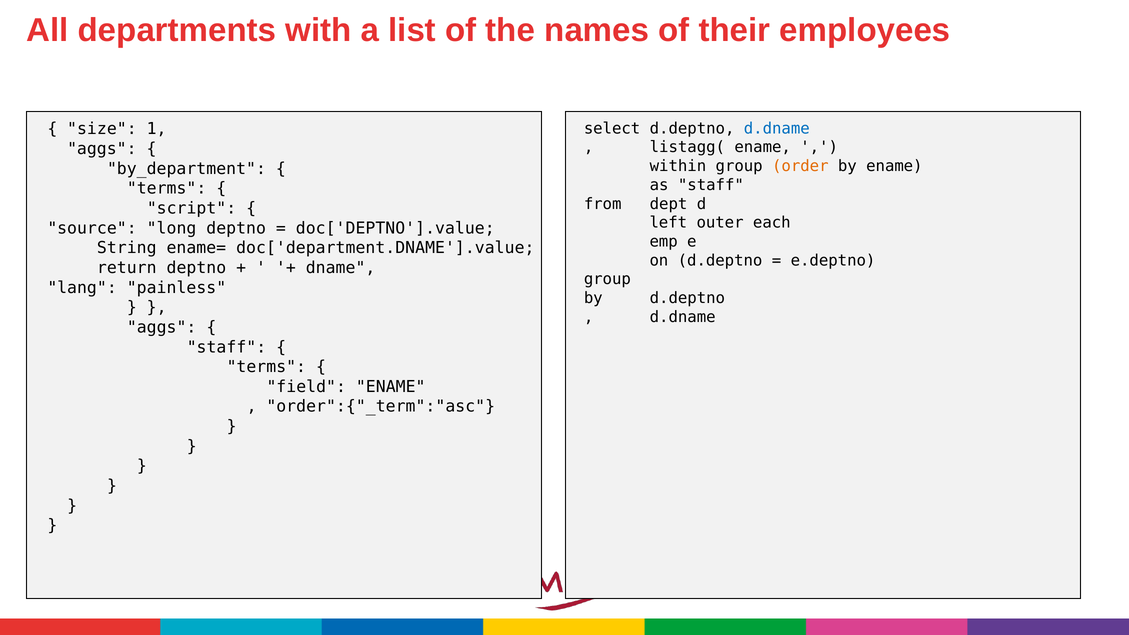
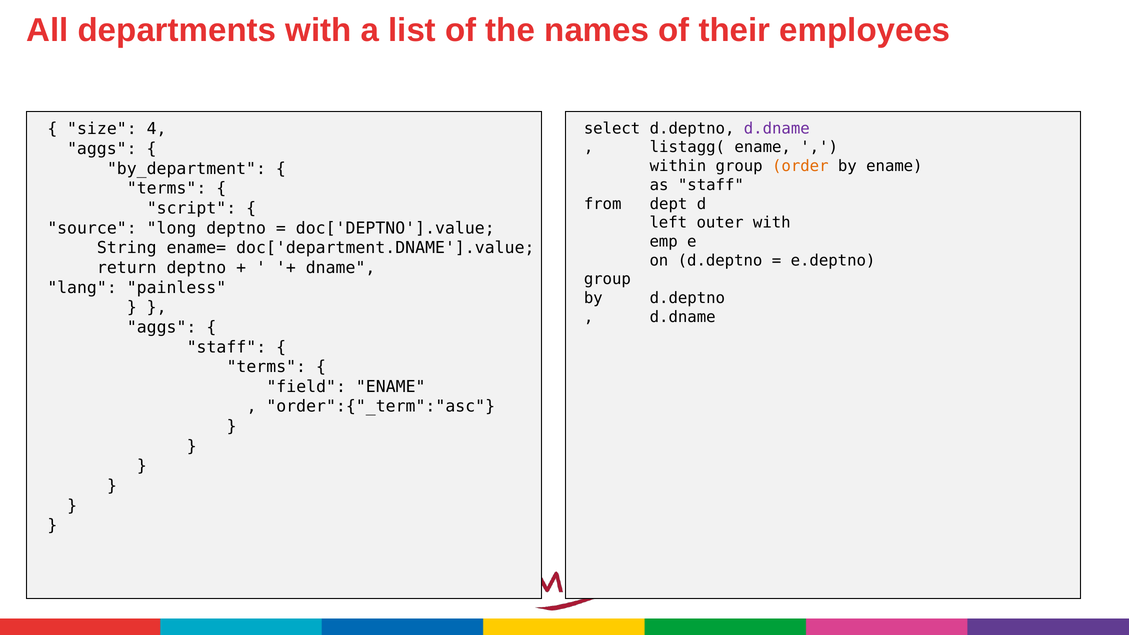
d.dname at (777, 128) colour: blue -> purple
1: 1 -> 4
outer each: each -> with
